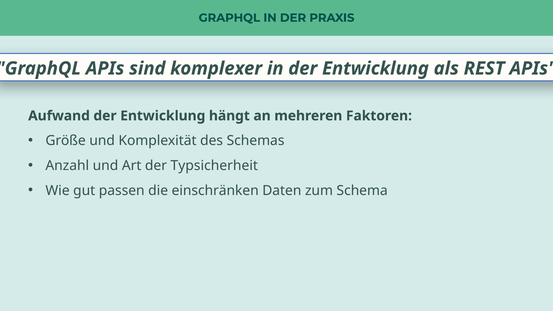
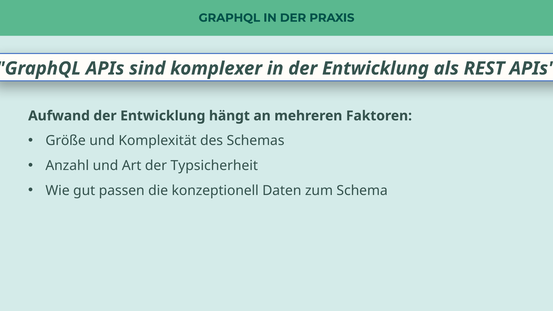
einschränken: einschränken -> konzeptionell
